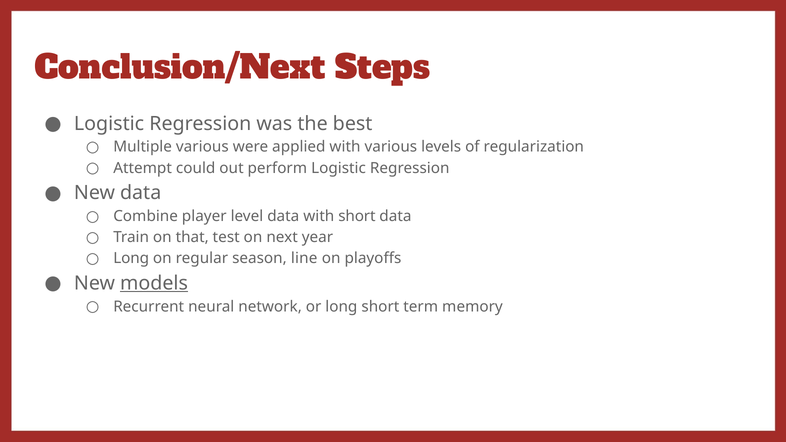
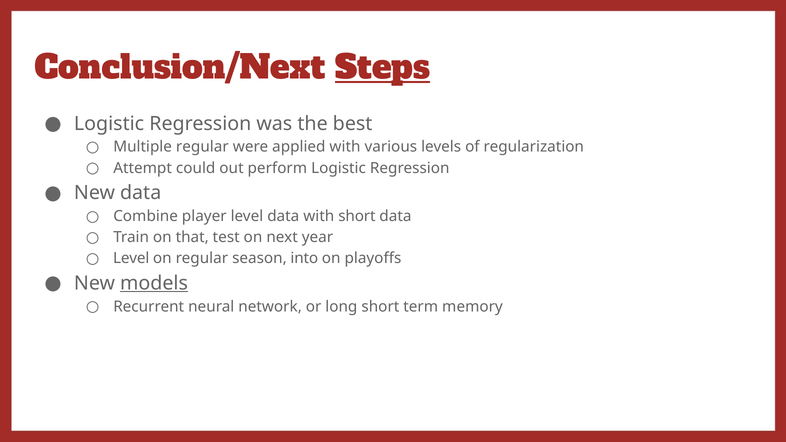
Steps underline: none -> present
Multiple various: various -> regular
Long at (131, 258): Long -> Level
line: line -> into
